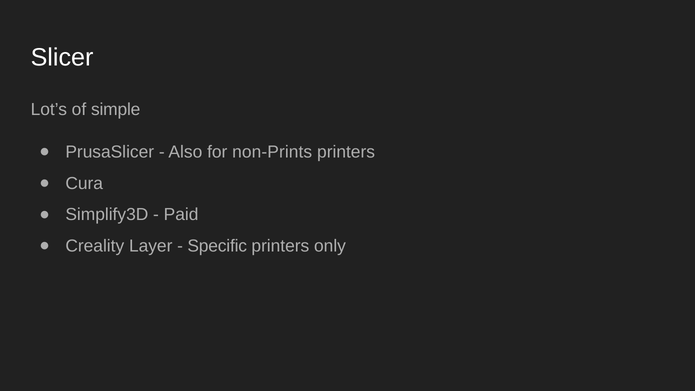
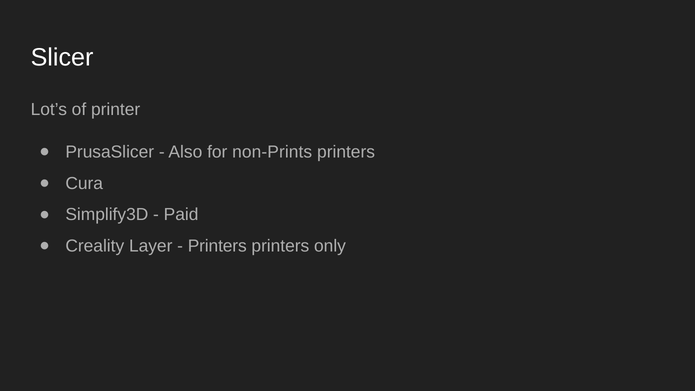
simple: simple -> printer
Specific at (217, 246): Specific -> Printers
